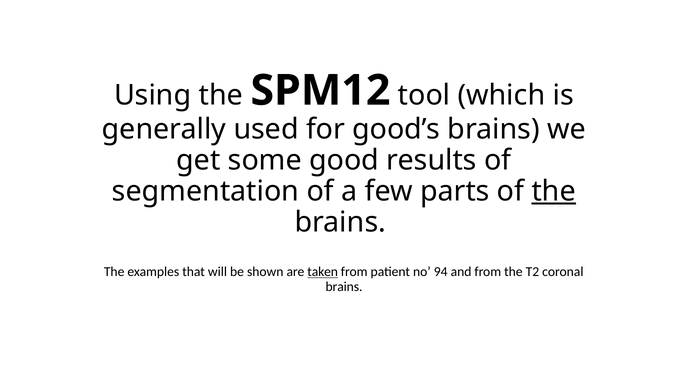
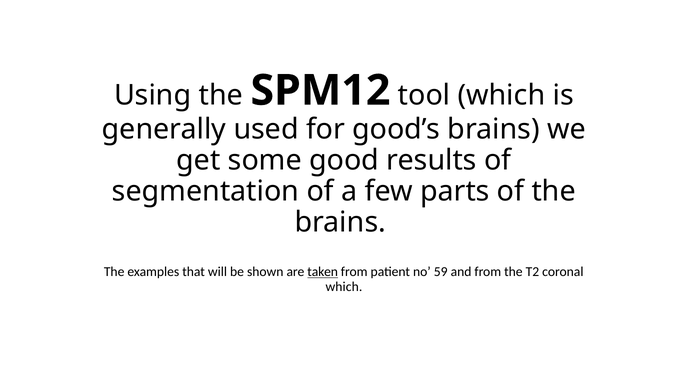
the at (554, 191) underline: present -> none
94: 94 -> 59
brains at (344, 287): brains -> which
